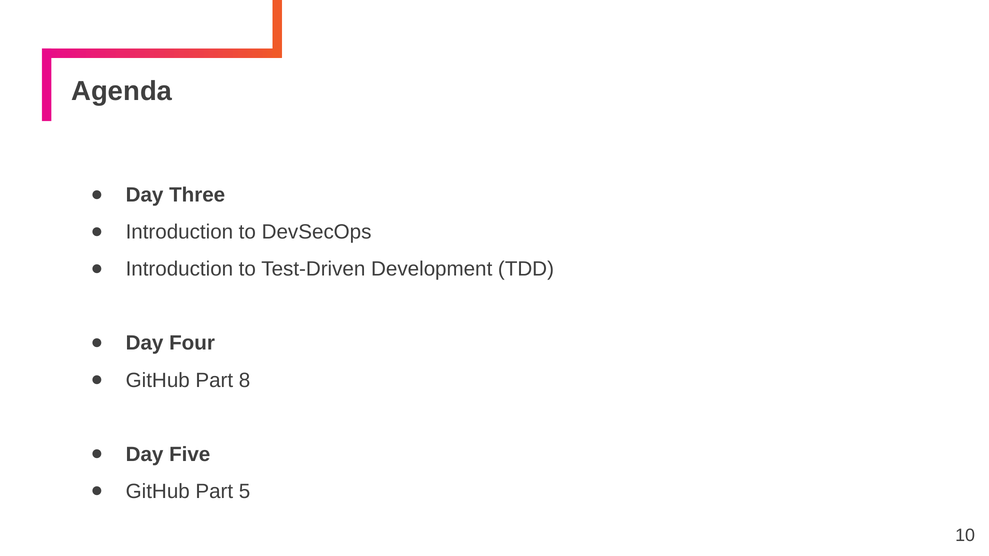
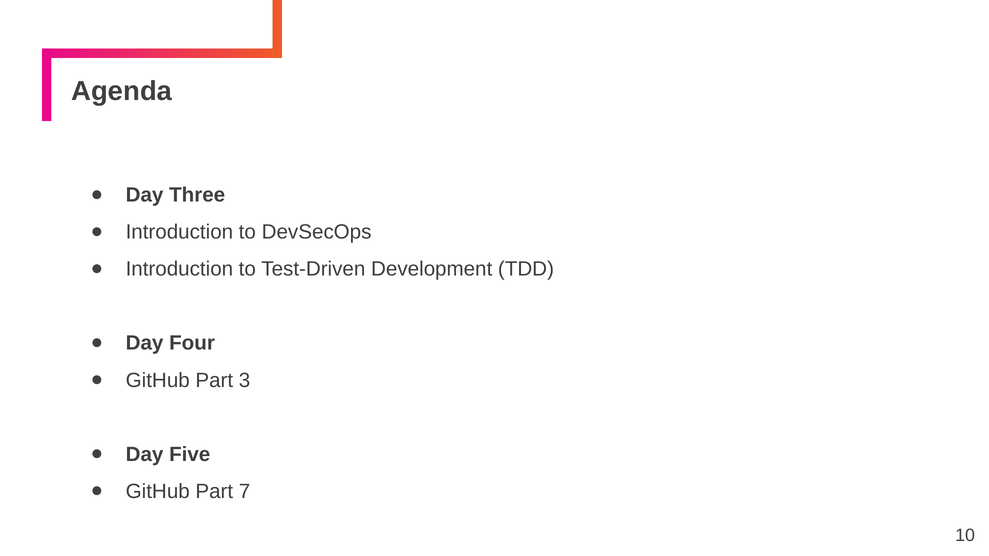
8: 8 -> 3
5: 5 -> 7
